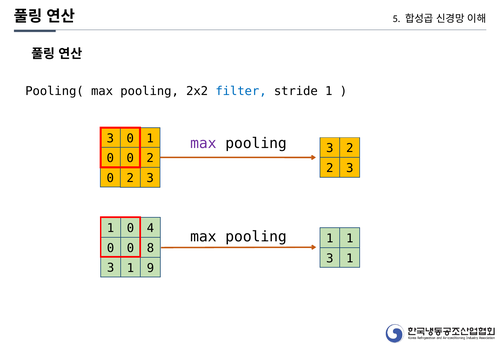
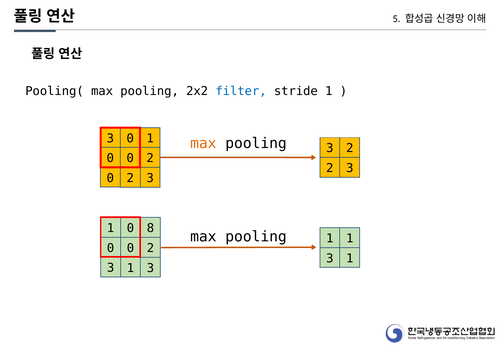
max at (203, 144) colour: purple -> orange
4: 4 -> 8
8 at (150, 248): 8 -> 2
9 at (150, 268): 9 -> 3
